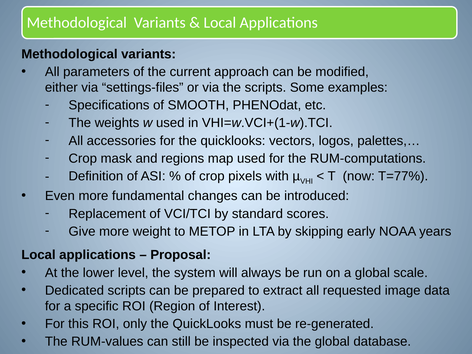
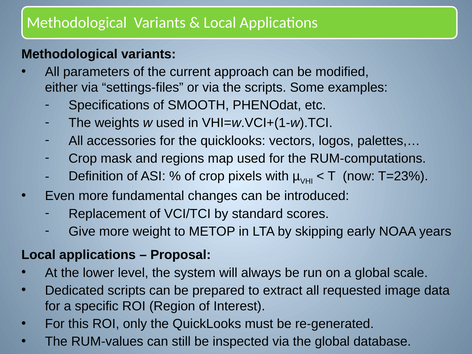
T=77%: T=77% -> T=23%
